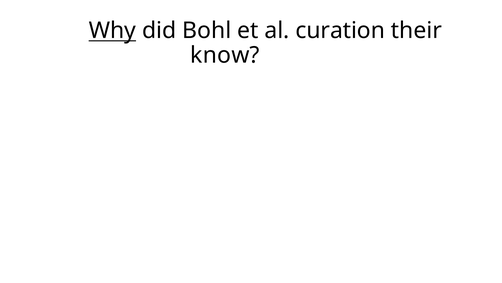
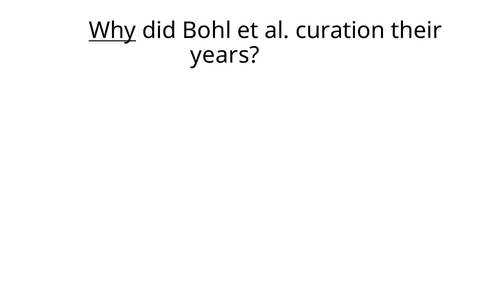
know: know -> years
